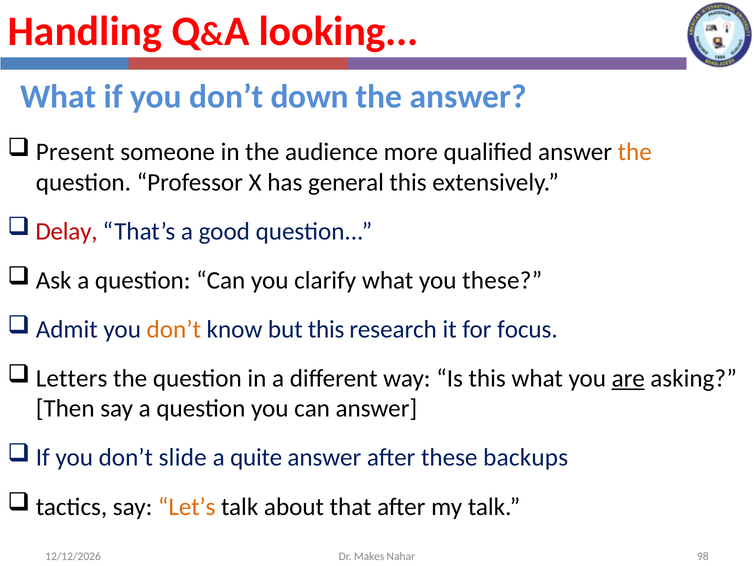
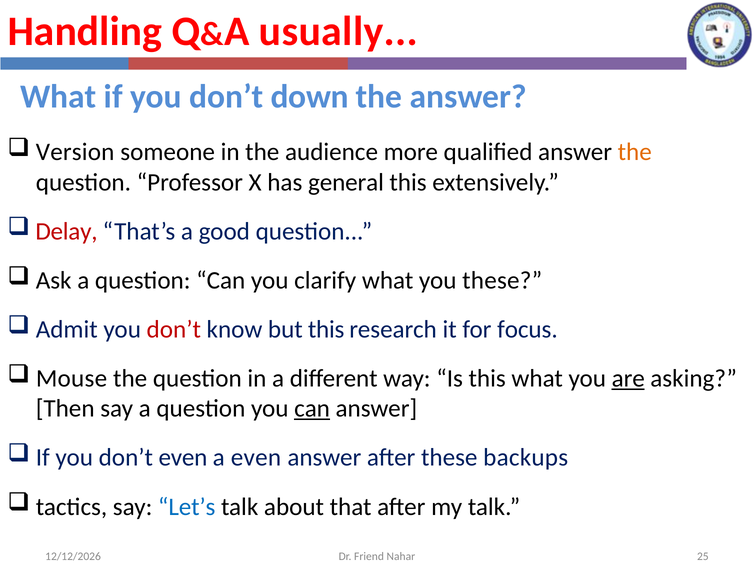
looking: looking -> usually
Present: Present -> Version
don’t at (174, 329) colour: orange -> red
Letters: Letters -> Mouse
can at (312, 408) underline: none -> present
don’t slide: slide -> even
a quite: quite -> even
Let’s colour: orange -> blue
Makes: Makes -> Friend
98: 98 -> 25
